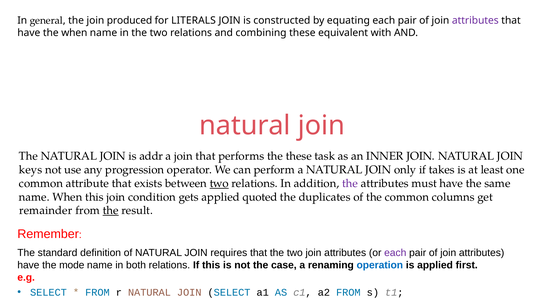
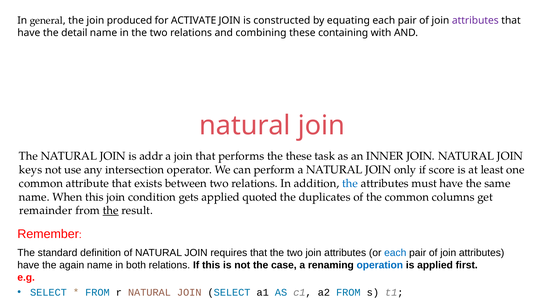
LITERALS: LITERALS -> ACTIVATE
the when: when -> detail
equivalent: equivalent -> containing
progression: progression -> intersection
takes: takes -> score
two at (219, 183) underline: present -> none
the at (350, 183) colour: purple -> blue
each at (395, 253) colour: purple -> blue
mode: mode -> again
